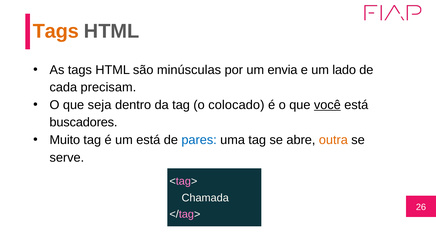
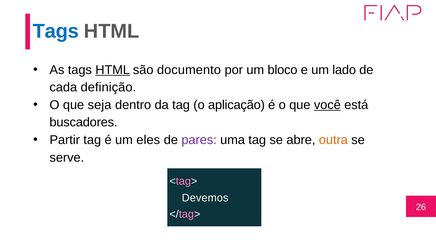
Tags at (56, 31) colour: orange -> blue
HTML at (113, 70) underline: none -> present
minúsculas: minúsculas -> documento
envia: envia -> bloco
precisam: precisam -> definição
colocado: colocado -> aplicação
Muito: Muito -> Partir
um está: está -> eles
pares colour: blue -> purple
Chamada: Chamada -> Devemos
